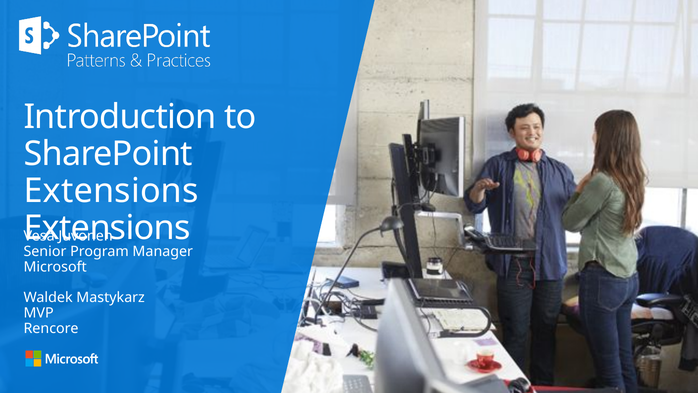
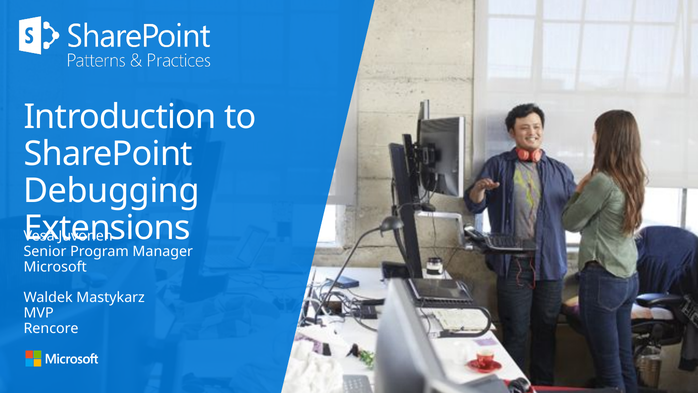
Extensions at (111, 191): Extensions -> Debugging
